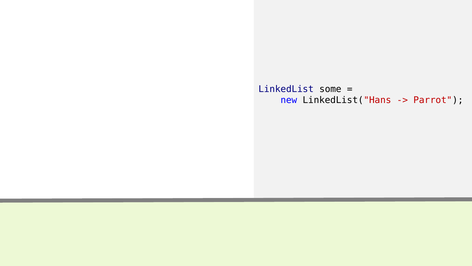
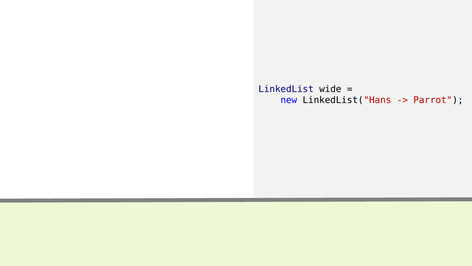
some: some -> wide
